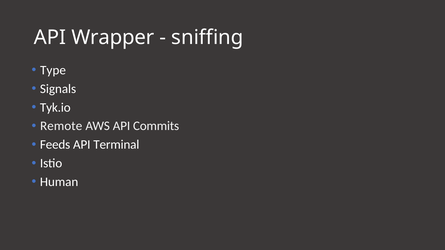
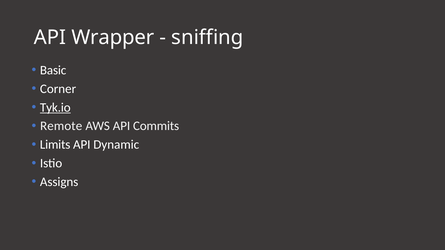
Type: Type -> Basic
Signals: Signals -> Corner
Tyk.io underline: none -> present
Feeds: Feeds -> Limits
Terminal: Terminal -> Dynamic
Human: Human -> Assigns
